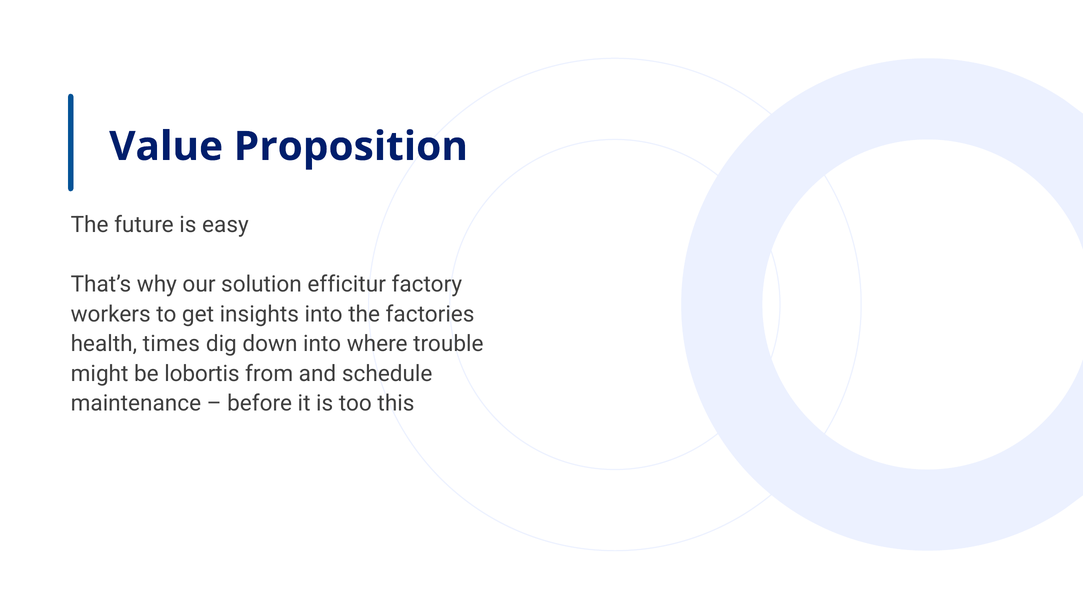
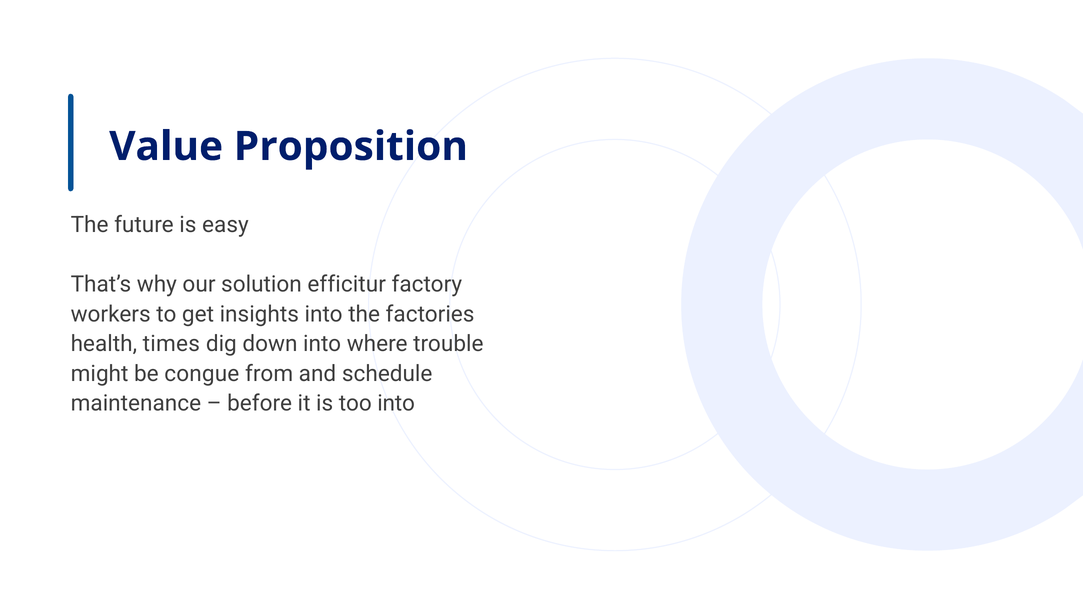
lobortis: lobortis -> congue
too this: this -> into
